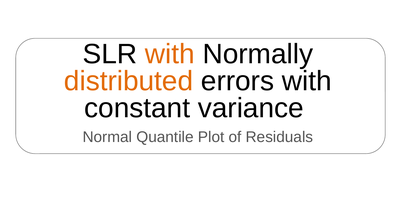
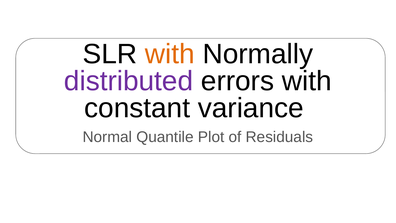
distributed colour: orange -> purple
